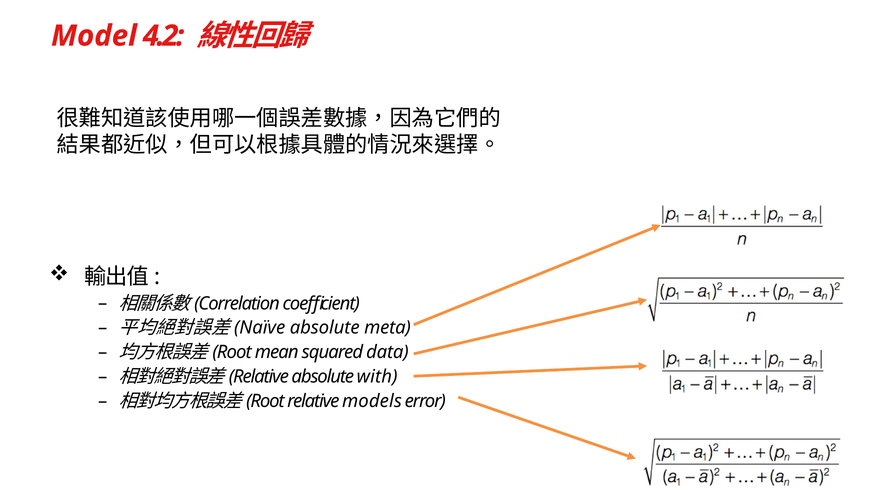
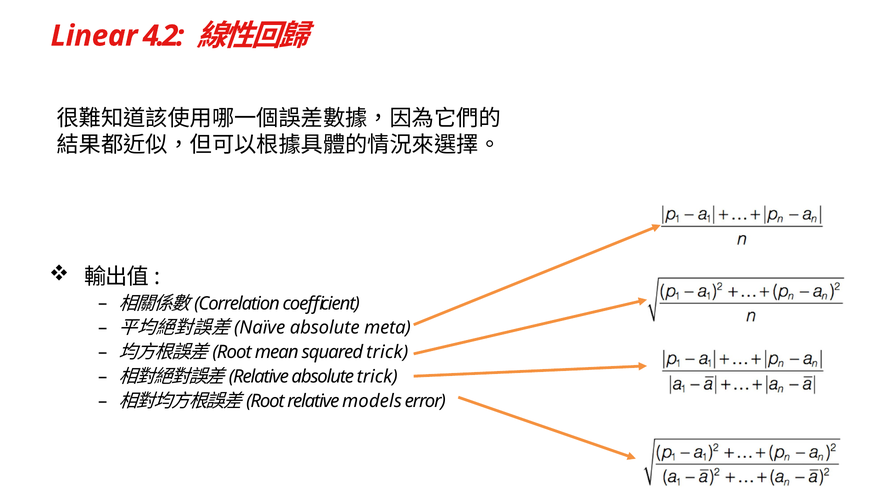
Model: Model -> Linear
squared data: data -> trick
absolute with: with -> trick
